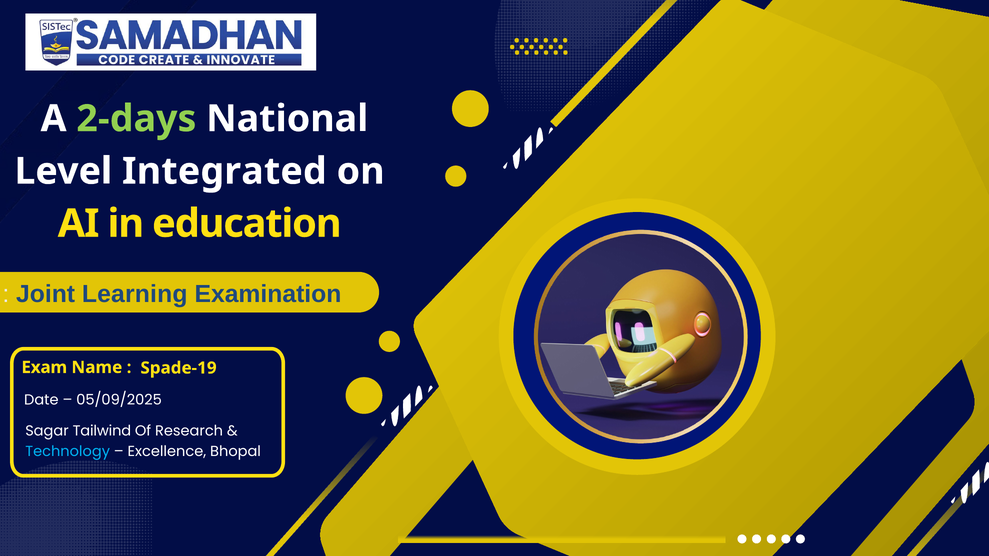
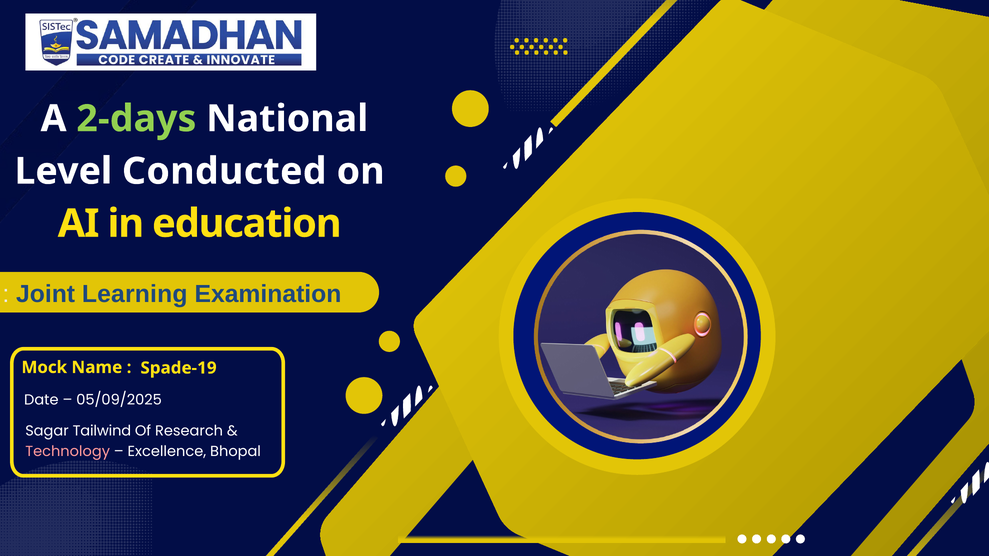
Integrated: Integrated -> Conducted
Exam: Exam -> Mock
Technology colour: light blue -> pink
